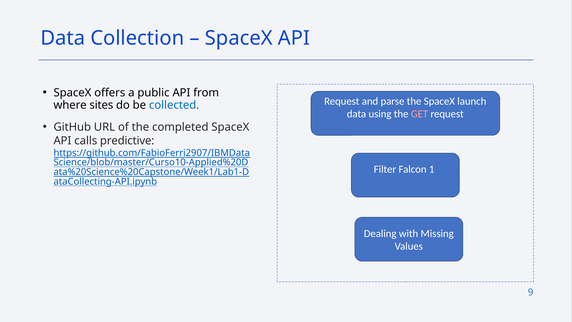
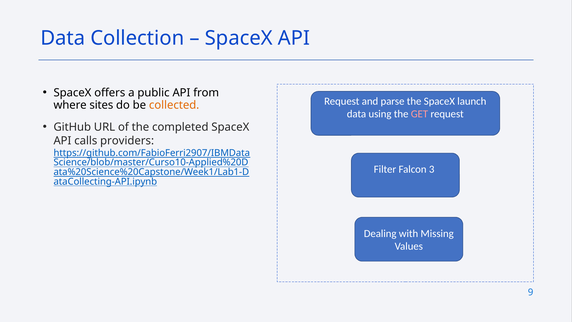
collected colour: blue -> orange
predictive: predictive -> providers
1: 1 -> 3
